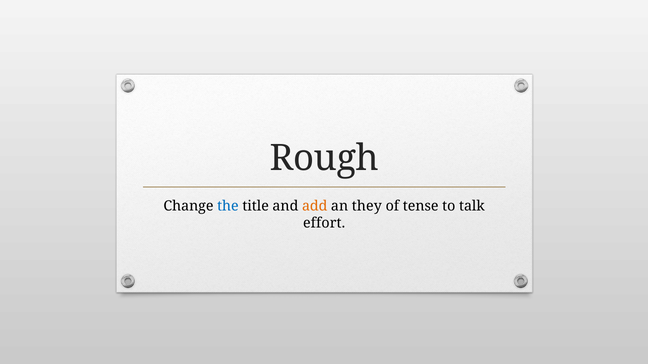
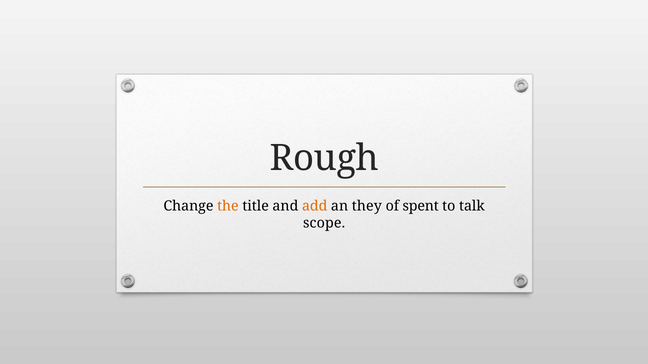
the colour: blue -> orange
tense: tense -> spent
effort: effort -> scope
